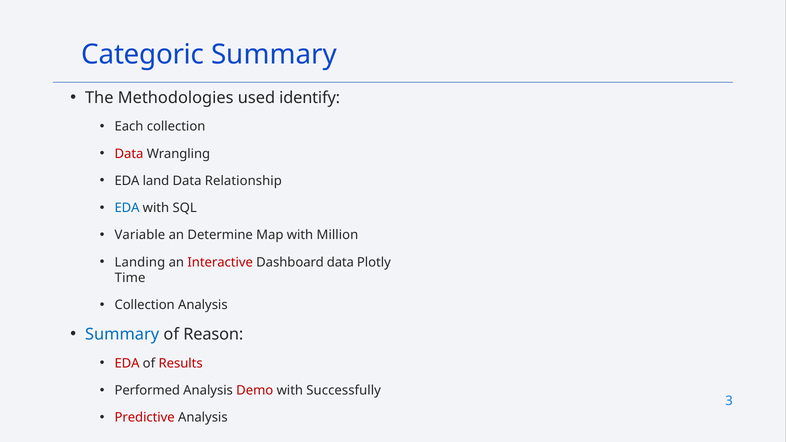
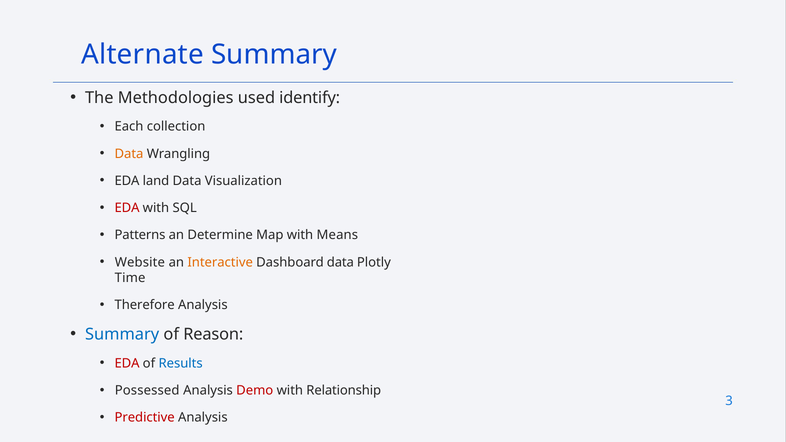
Categoric: Categoric -> Alternate
Data at (129, 154) colour: red -> orange
Relationship: Relationship -> Visualization
EDA at (127, 208) colour: blue -> red
Variable: Variable -> Patterns
Million: Million -> Means
Landing: Landing -> Website
Interactive colour: red -> orange
Collection at (145, 305): Collection -> Therefore
Results colour: red -> blue
Performed: Performed -> Possessed
Successfully: Successfully -> Relationship
